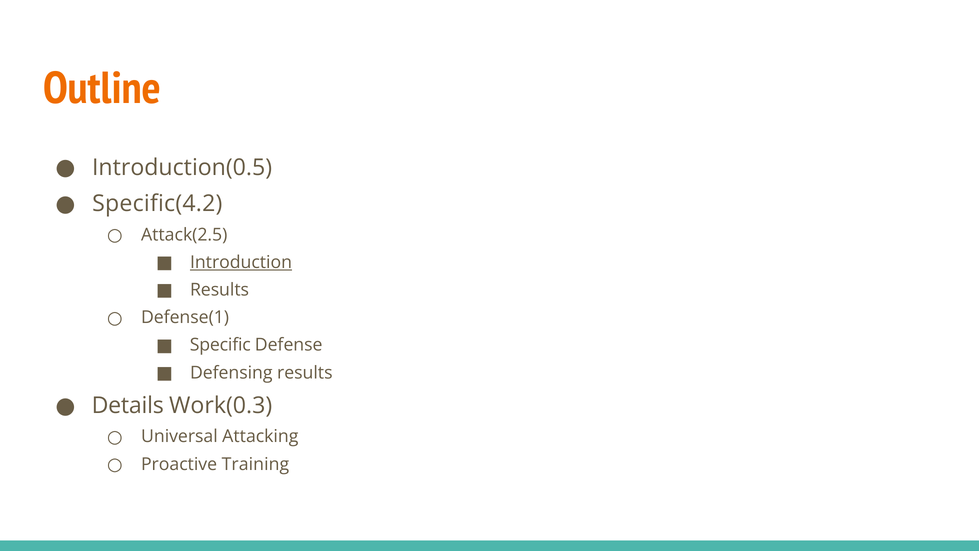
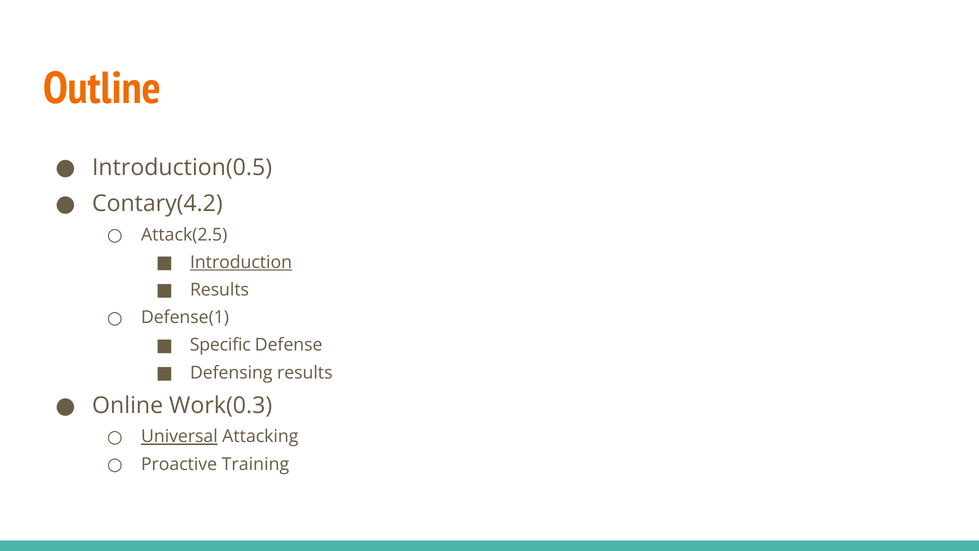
Specific(4.2: Specific(4.2 -> Contary(4.2
Details: Details -> Online
Universal underline: none -> present
